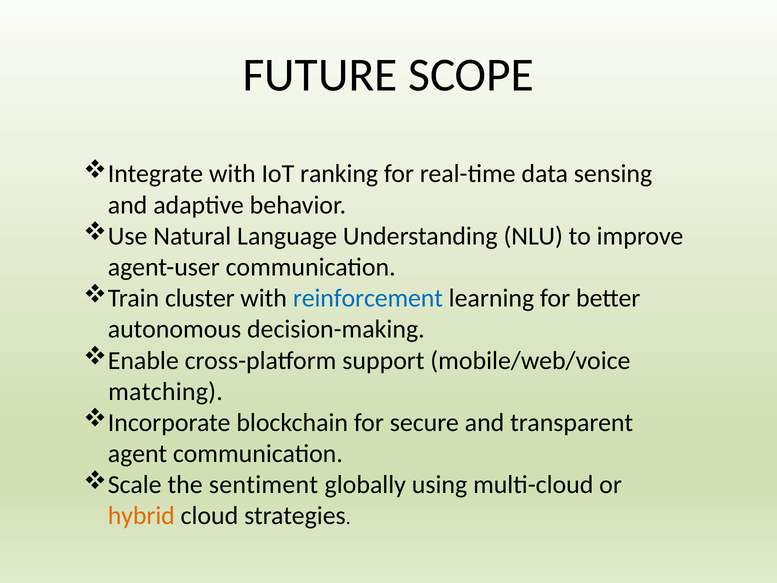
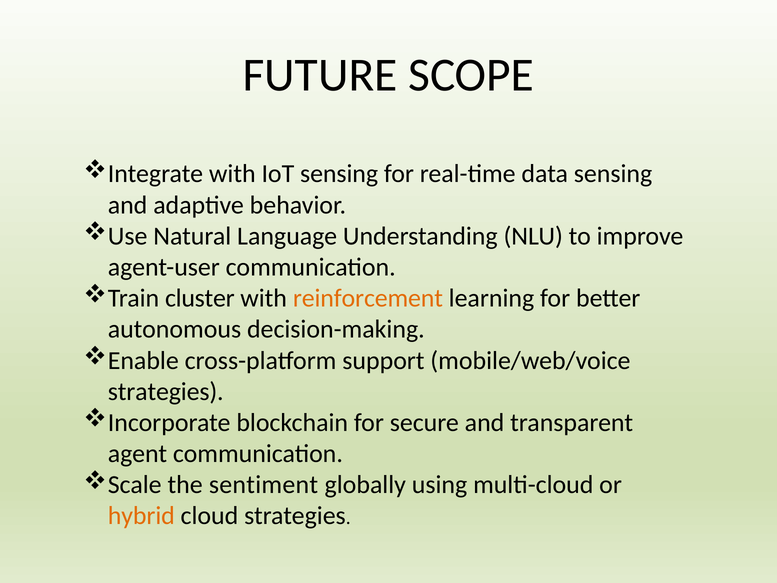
IoT ranking: ranking -> sensing
reinforcement colour: blue -> orange
matching at (166, 391): matching -> strategies
